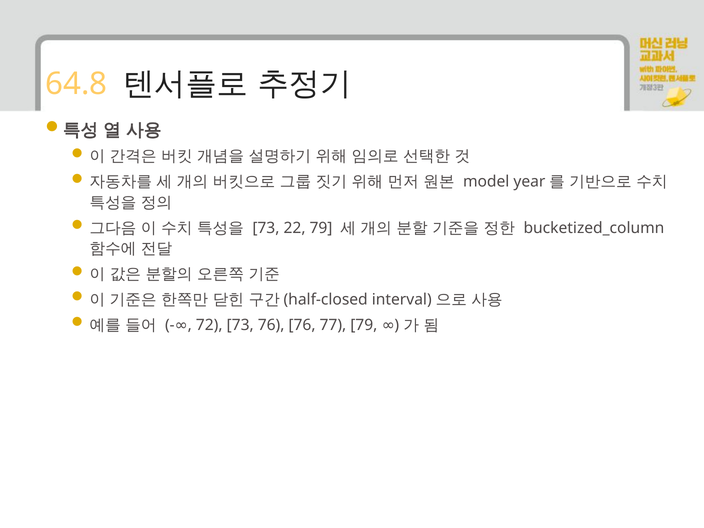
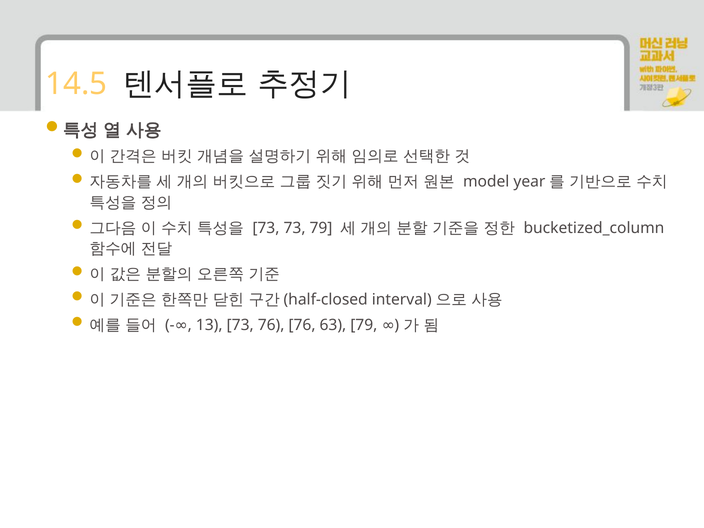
64.8: 64.8 -> 14.5
73 22: 22 -> 73
72: 72 -> 13
77: 77 -> 63
